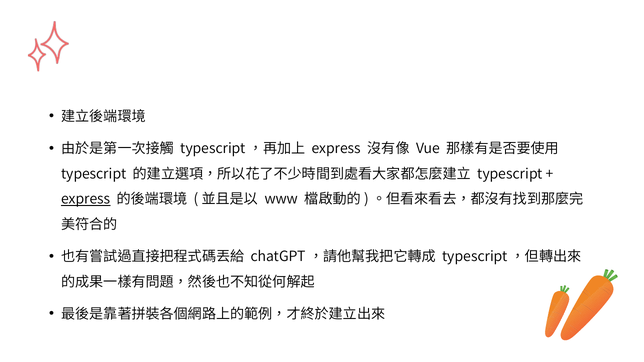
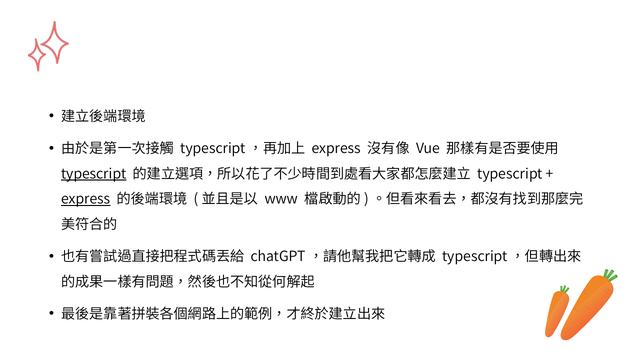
typescript at (94, 174) underline: none -> present
